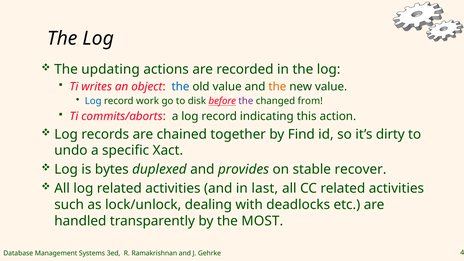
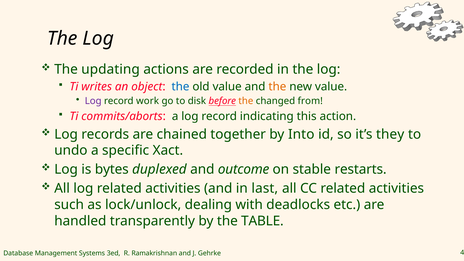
Log at (93, 101) colour: blue -> purple
the at (246, 101) colour: purple -> orange
Find: Find -> Into
dirty: dirty -> they
provides: provides -> outcome
recover: recover -> restarts
MOST: MOST -> TABLE
